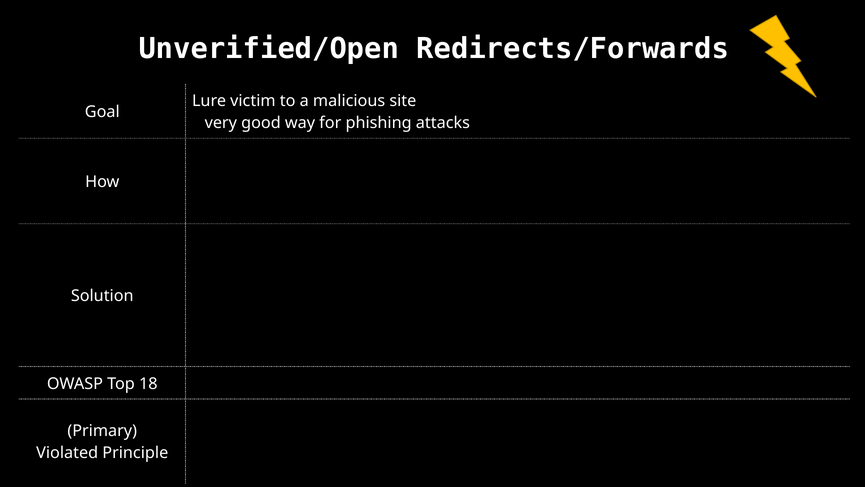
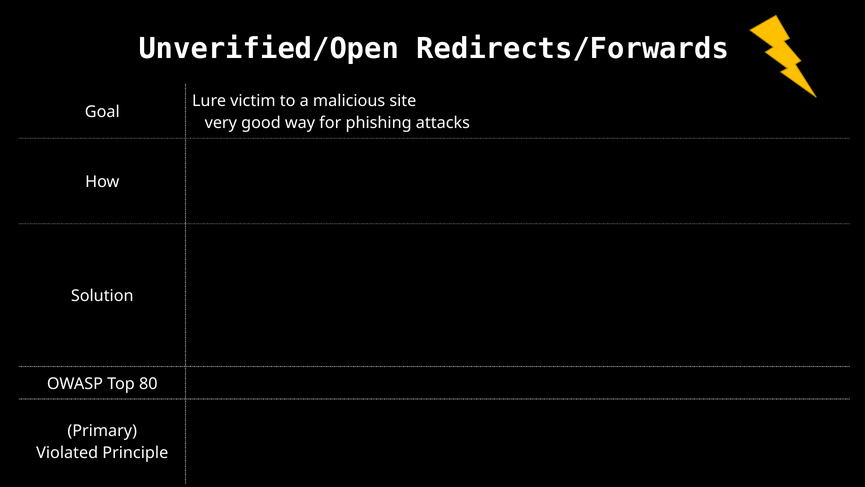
18: 18 -> 80
